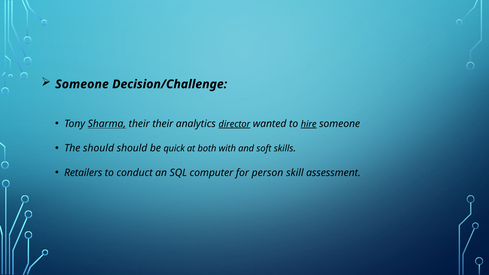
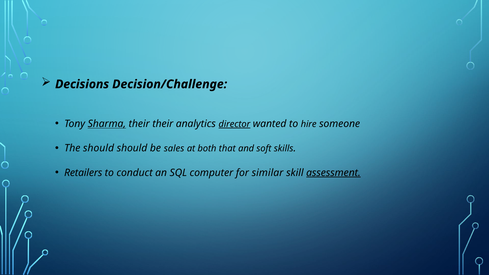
Someone at (82, 84): Someone -> Decisions
hire underline: present -> none
quick: quick -> sales
with: with -> that
person: person -> similar
assessment underline: none -> present
